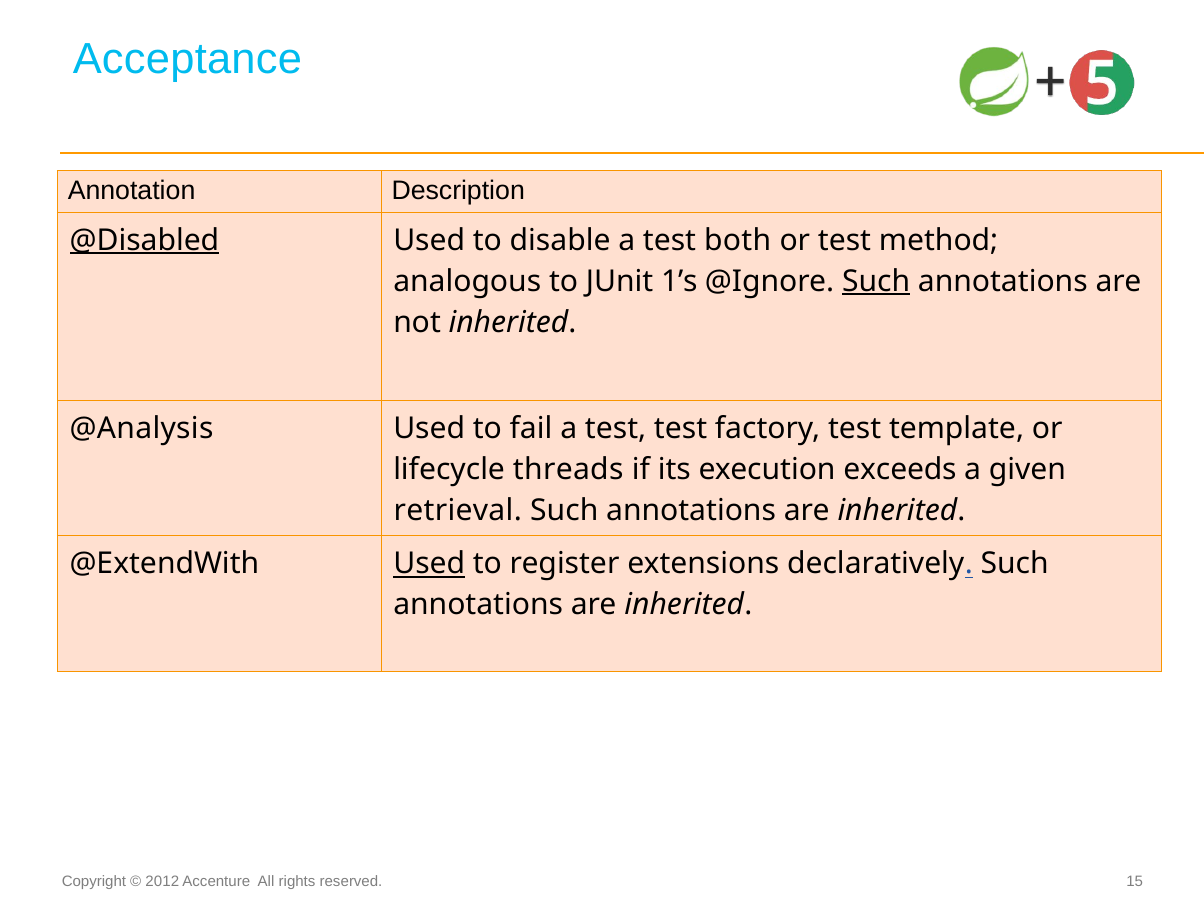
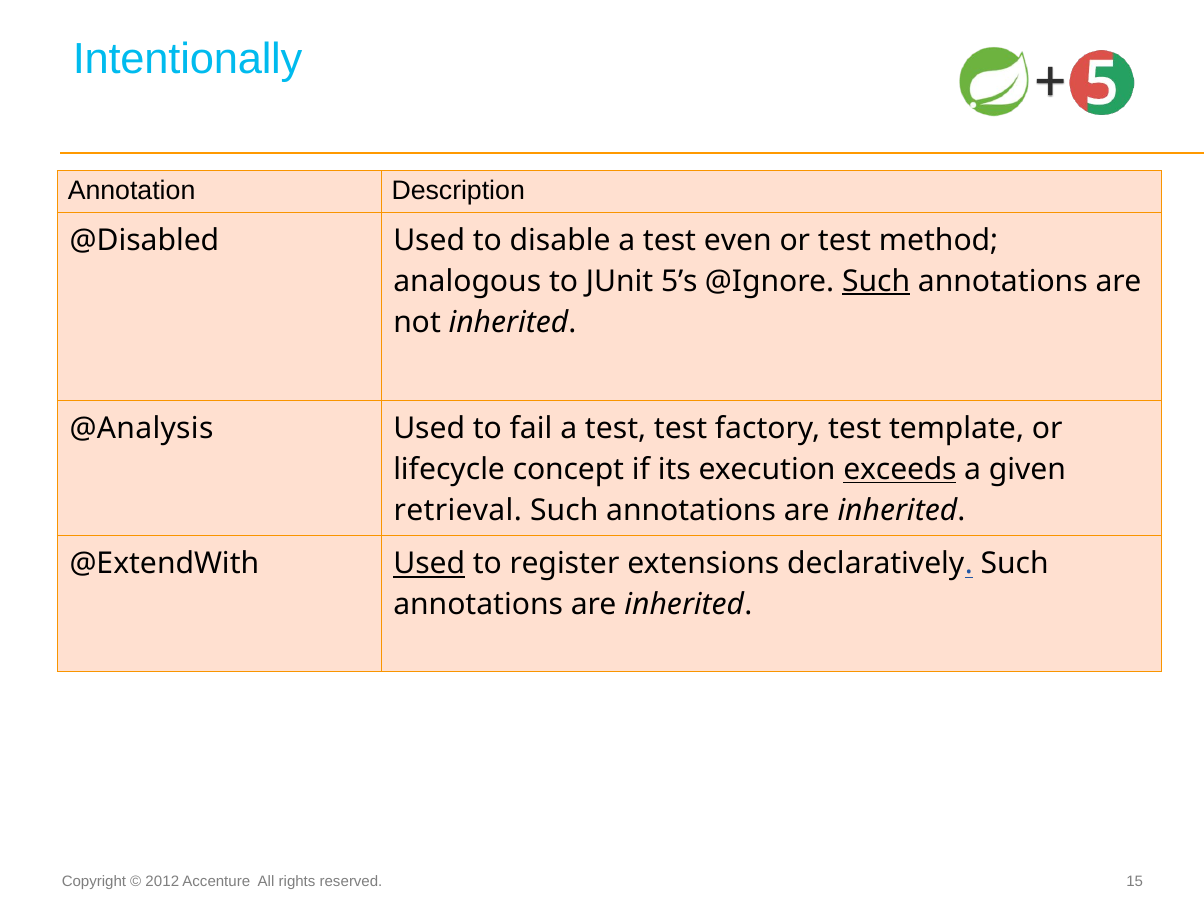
Acceptance: Acceptance -> Intentionally
@Disabled underline: present -> none
both: both -> even
1’s: 1’s -> 5’s
threads: threads -> concept
exceeds underline: none -> present
